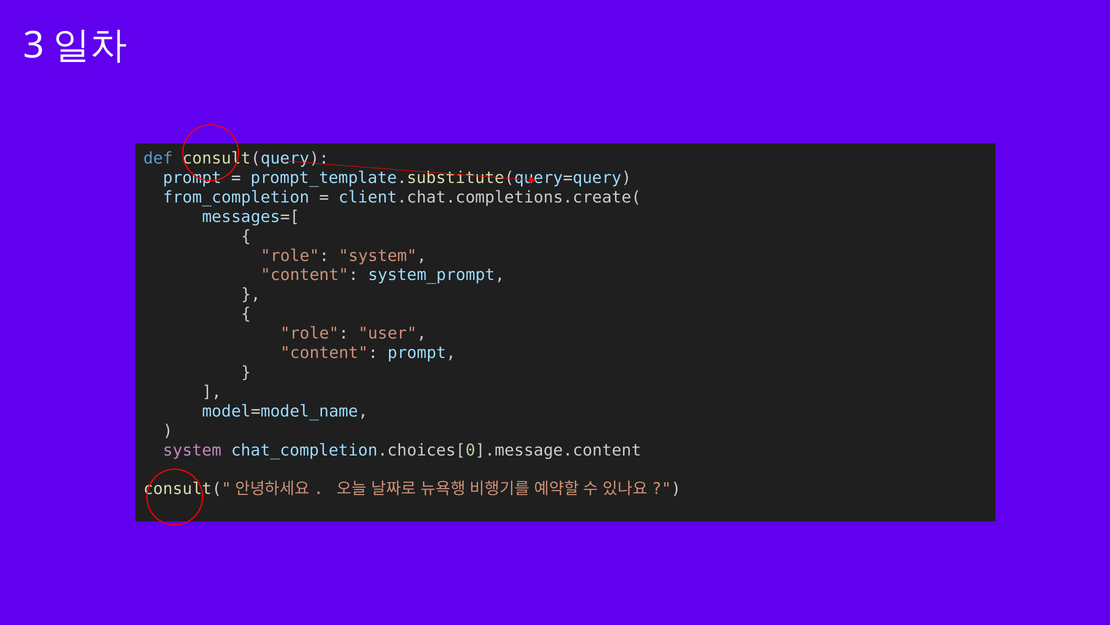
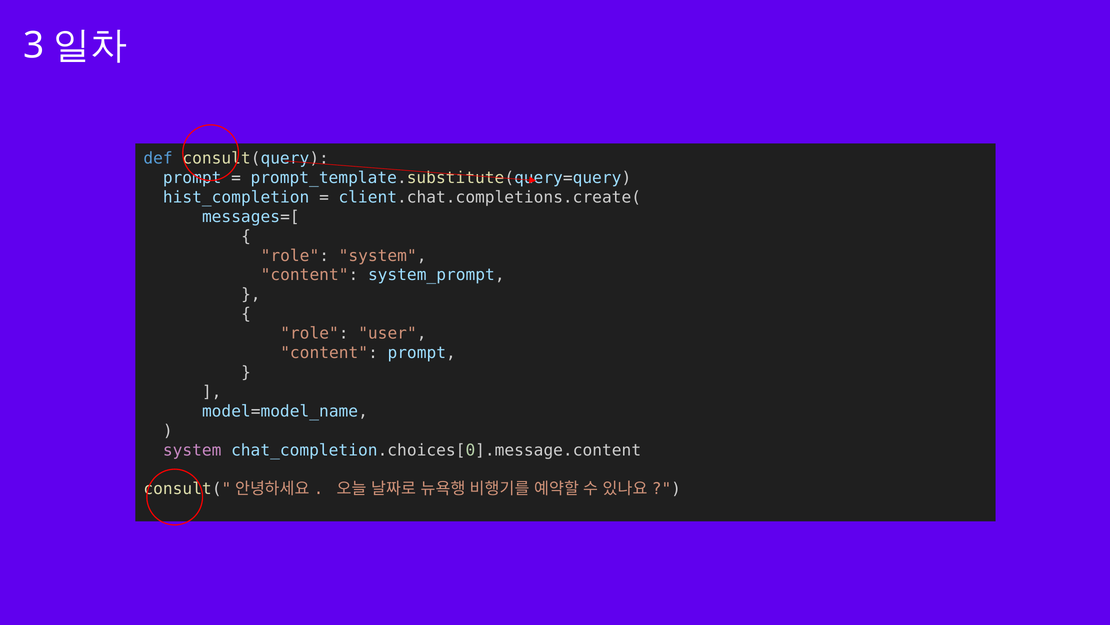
from_completion: from_completion -> hist_completion
